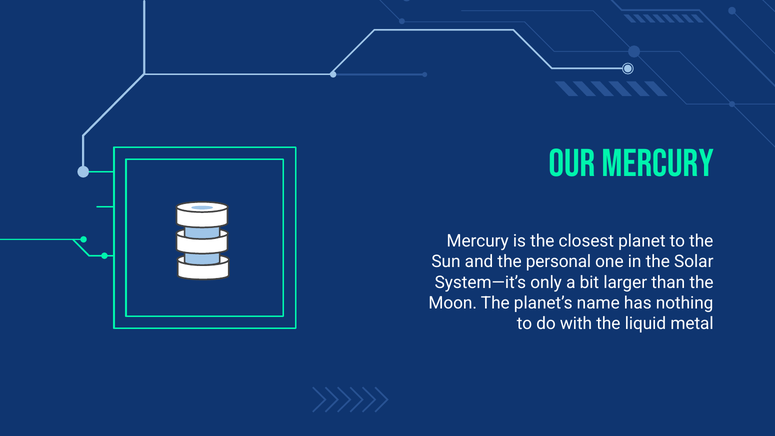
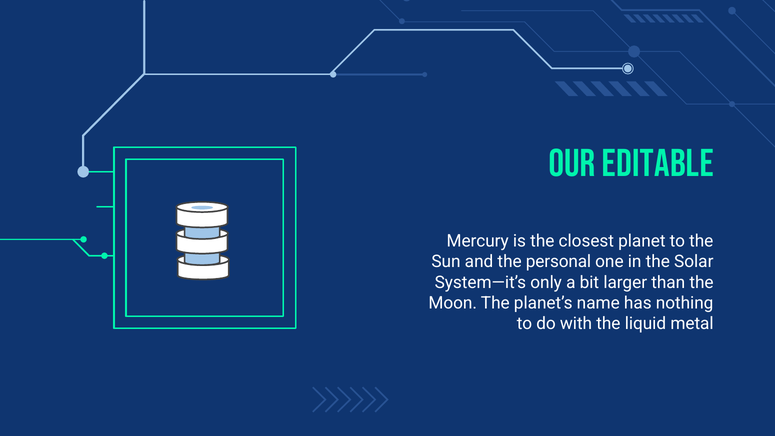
OUR MERCURY: MERCURY -> EDITABLE
